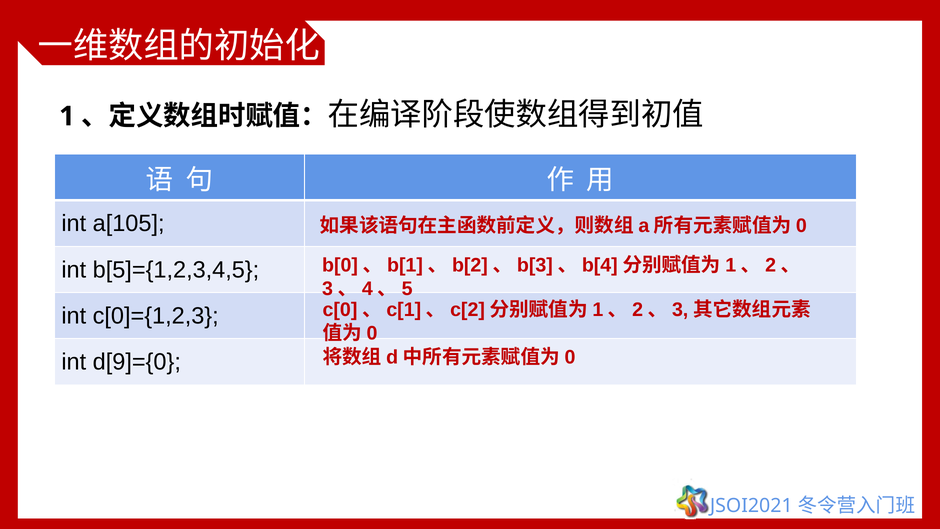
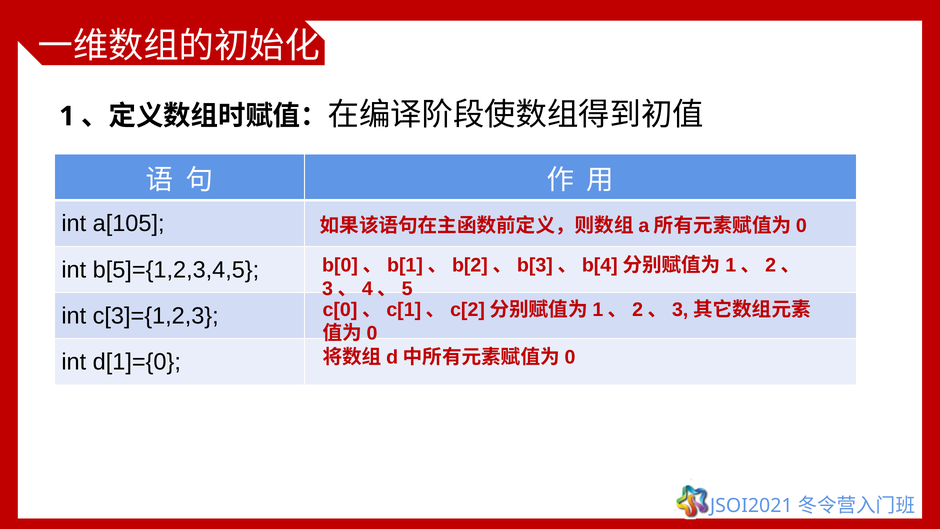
c[0]={1,2,3: c[0]={1,2,3 -> c[3]={1,2,3
d[9]={0: d[9]={0 -> d[1]={0
